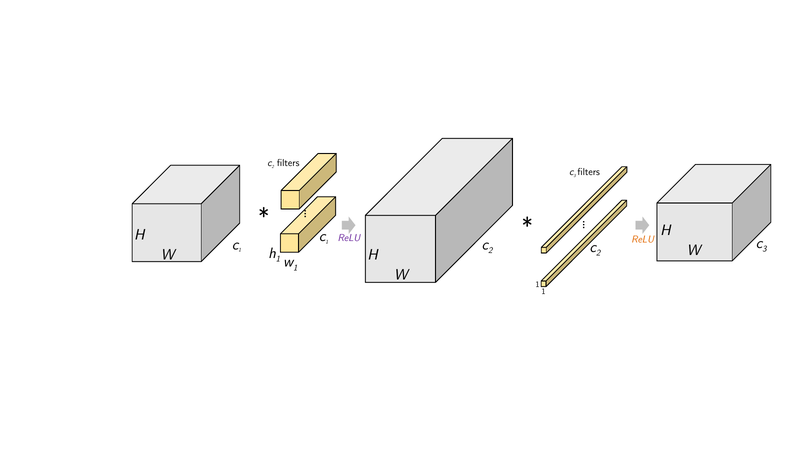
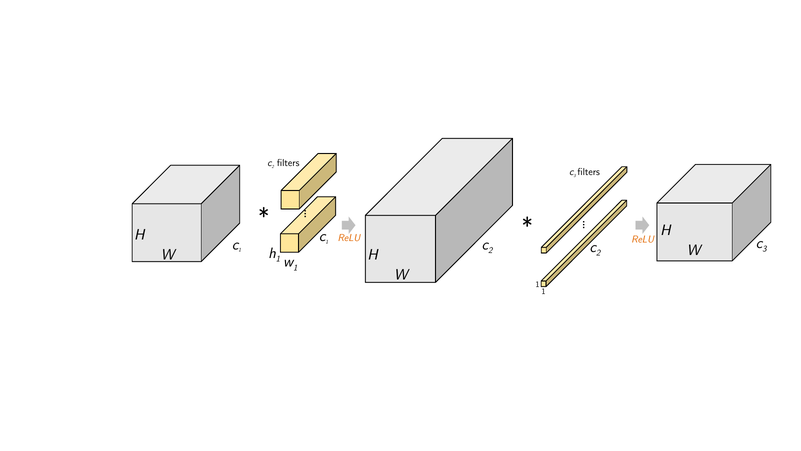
ReLU at (349, 238) colour: purple -> orange
